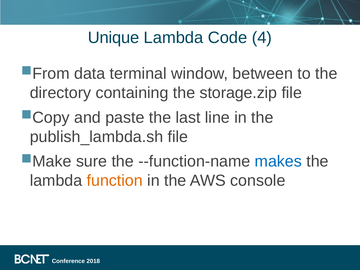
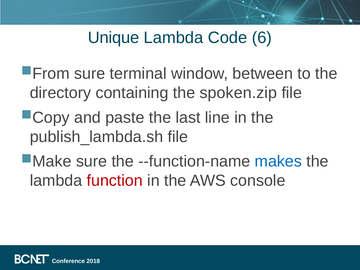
4: 4 -> 6
data at (90, 74): data -> sure
storage.zip: storage.zip -> spoken.zip
function colour: orange -> red
